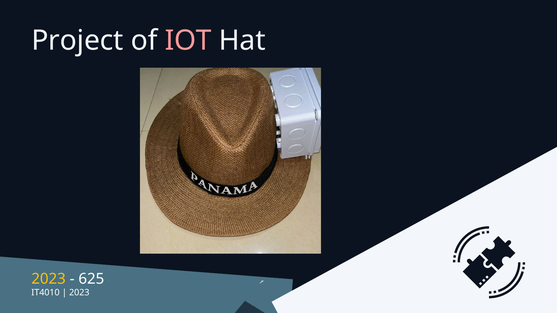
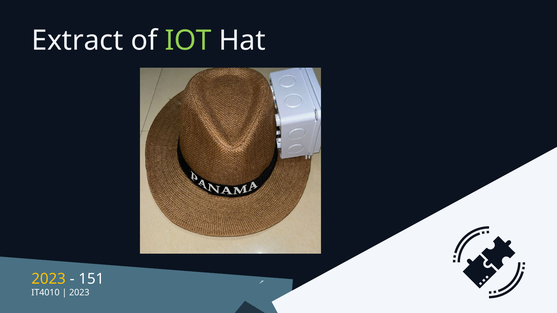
Project: Project -> Extract
IOT colour: pink -> light green
625: 625 -> 151
